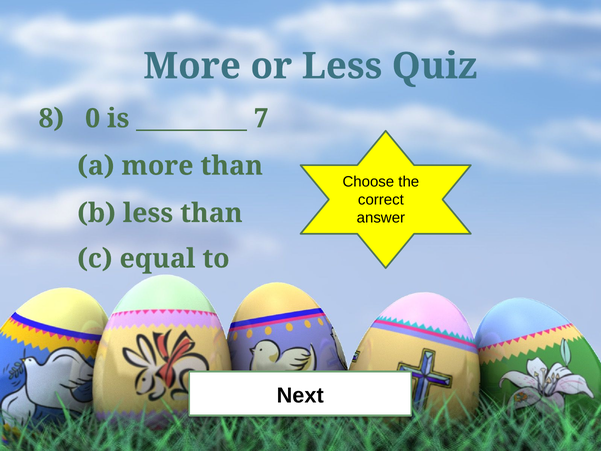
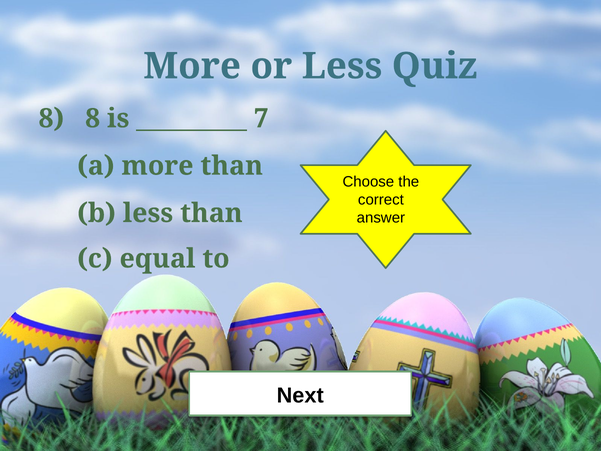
8 0: 0 -> 8
